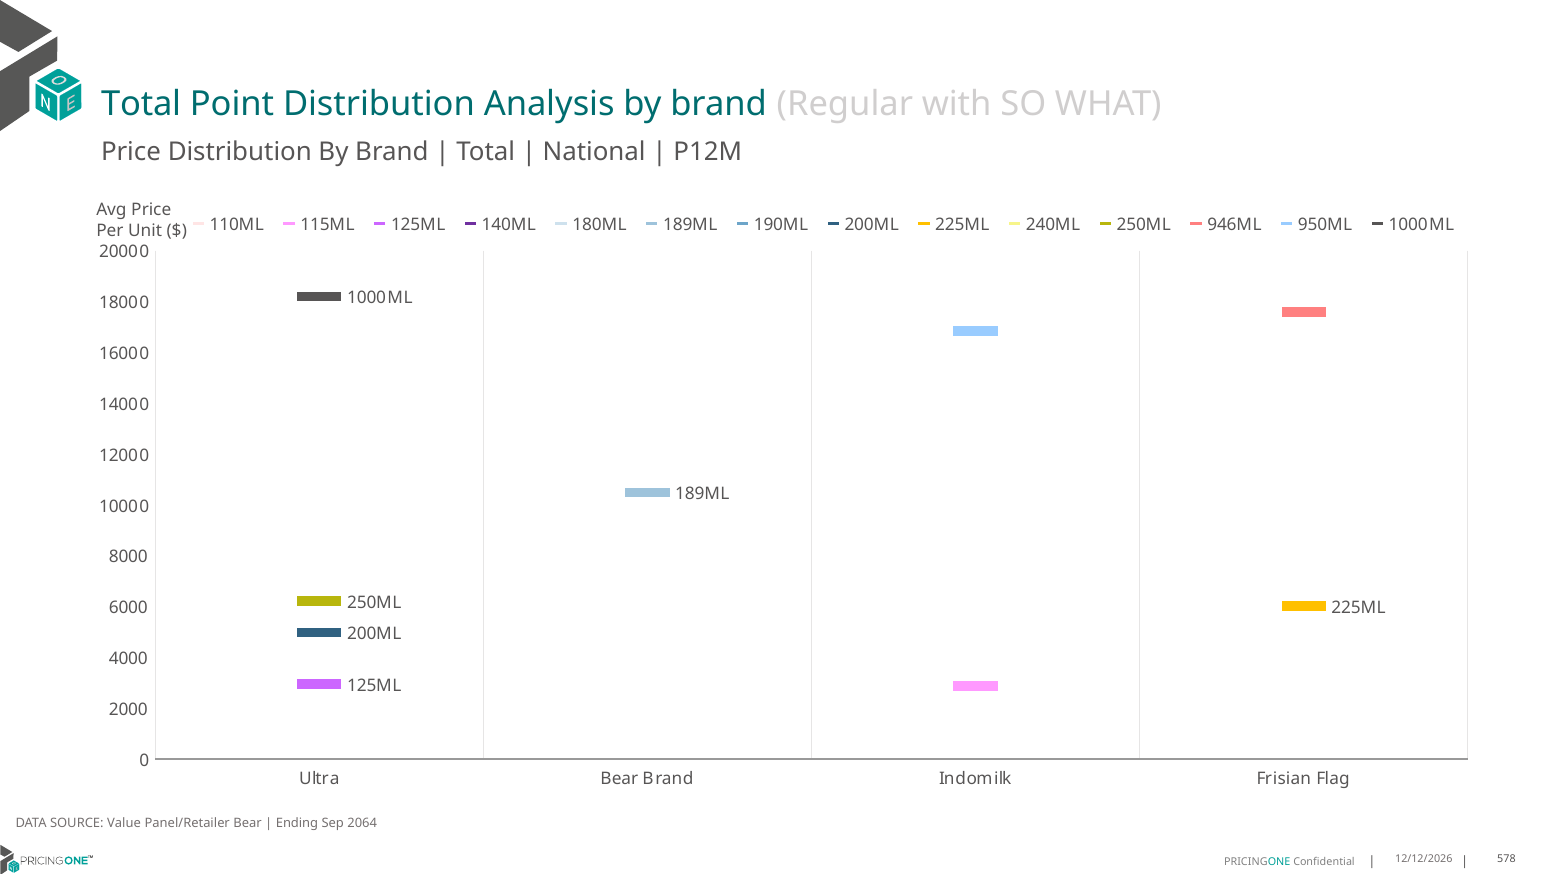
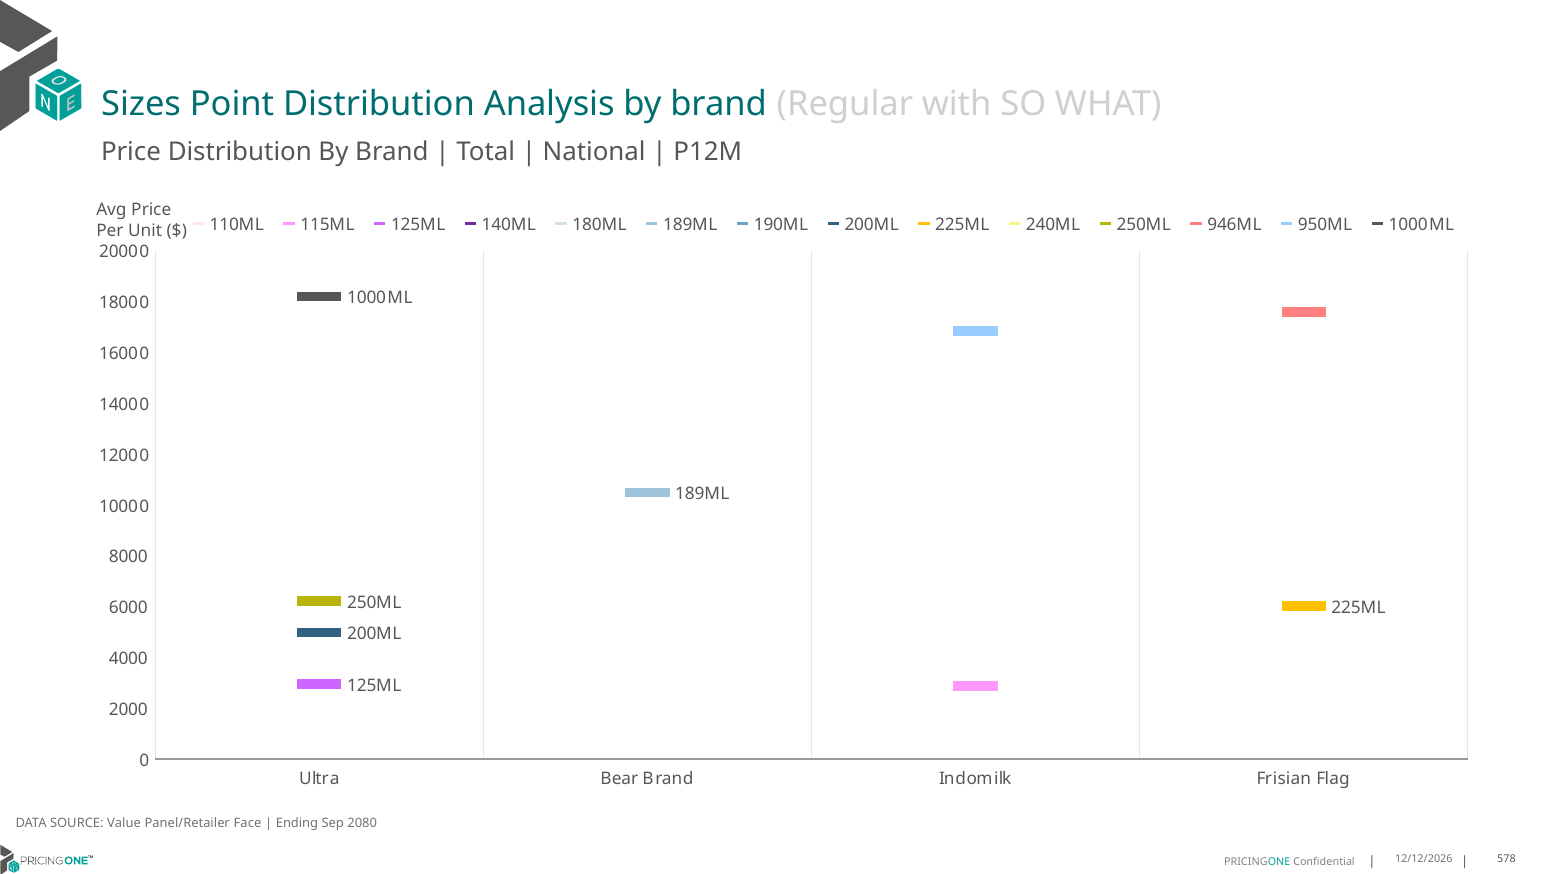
Total at (141, 104): Total -> Sizes
Panel/Retailer Bear: Bear -> Face
2064: 2064 -> 2080
